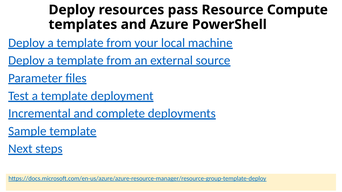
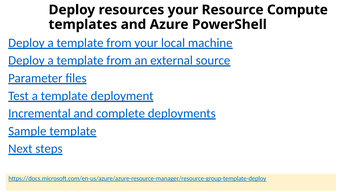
resources pass: pass -> your
